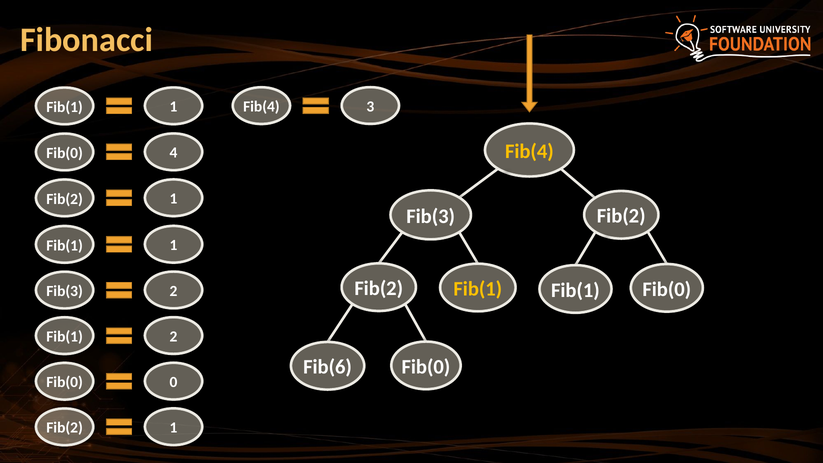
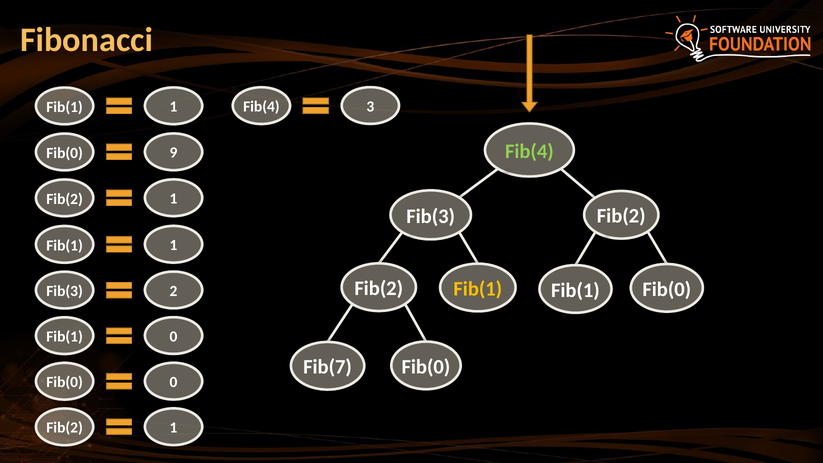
Fib(4 at (529, 151) colour: yellow -> light green
4: 4 -> 9
Fib(1 2: 2 -> 0
Fib(6: Fib(6 -> Fib(7
